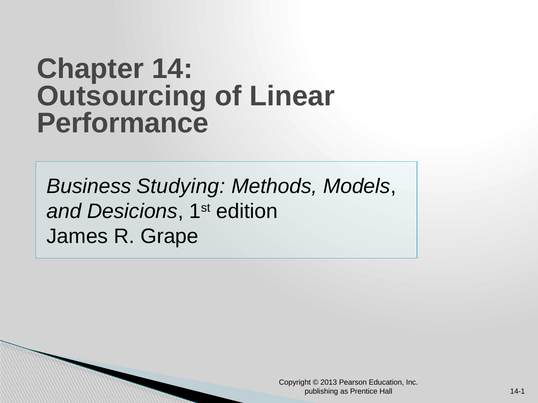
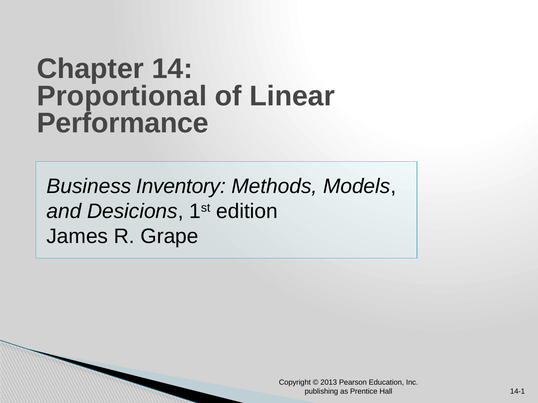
Outsourcing: Outsourcing -> Proportional
Studying: Studying -> Inventory
